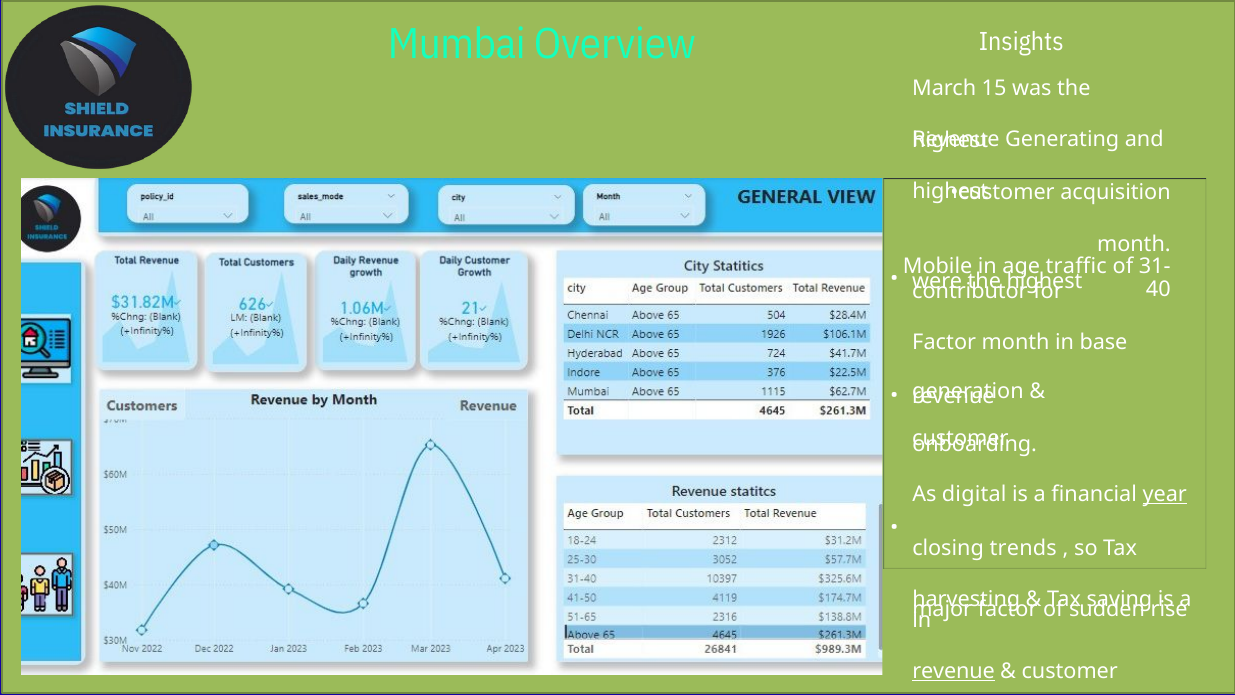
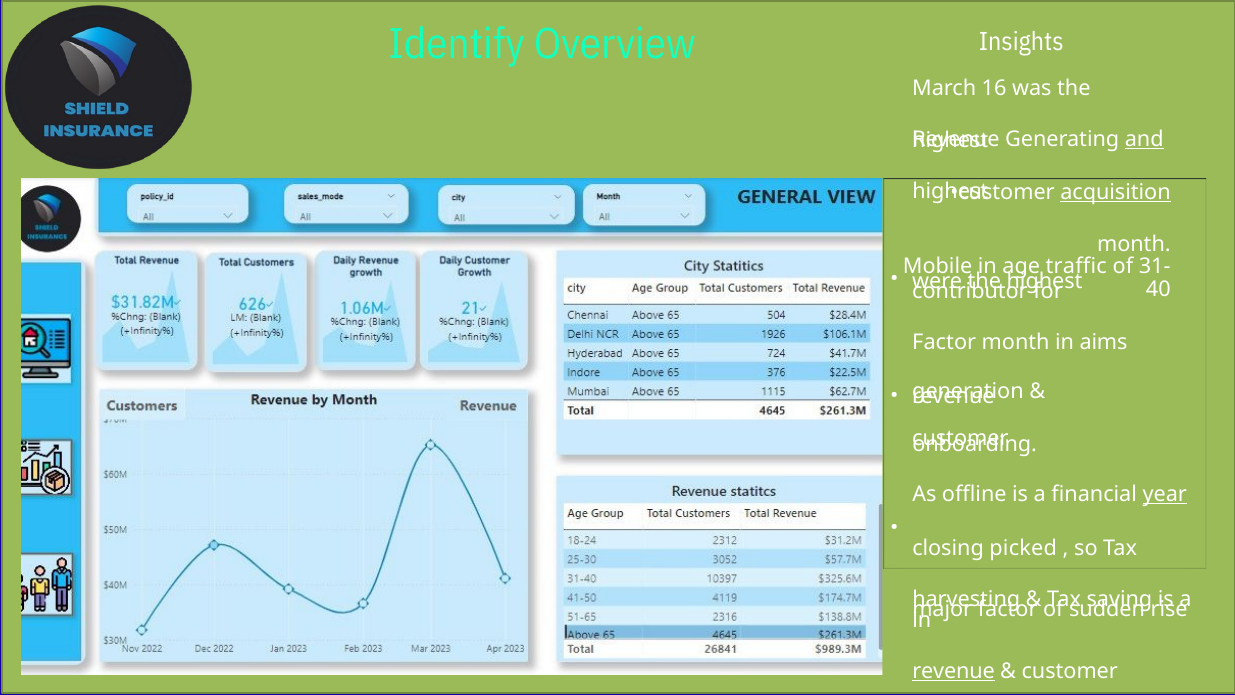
Mumbai: Mumbai -> Identify
15: 15 -> 16
and at (1144, 139) underline: none -> present
acquisition at (1115, 192) underline: none -> present
base: base -> aims
digital: digital -> offline
trends: trends -> picked
